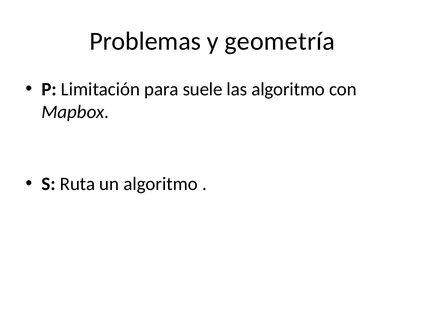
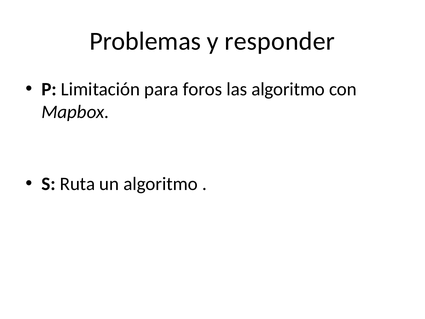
geometría: geometría -> responder
suele: suele -> foros
